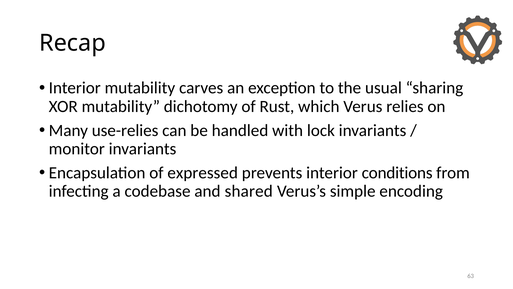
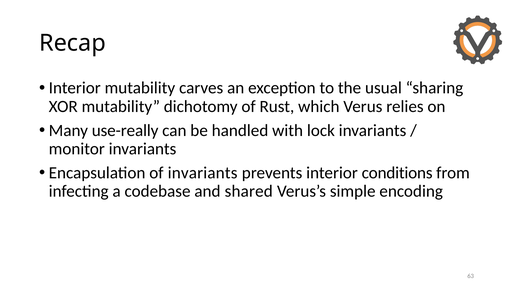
use-relies: use-relies -> use-really
of expressed: expressed -> invariants
